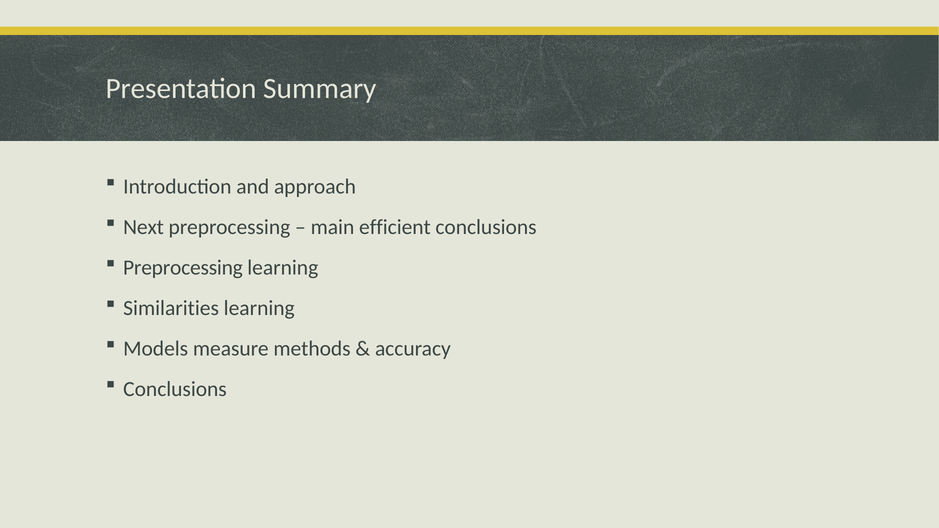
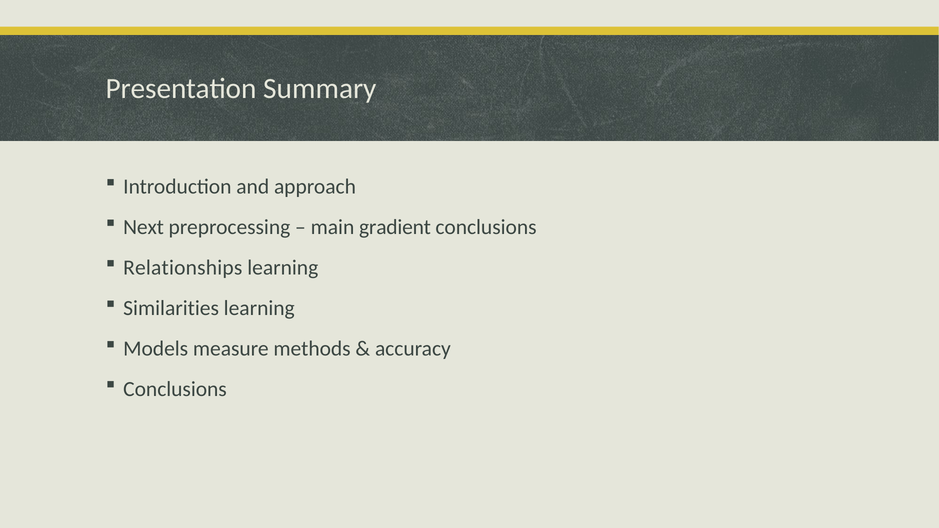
efficient: efficient -> gradient
Preprocessing at (183, 268): Preprocessing -> Relationships
